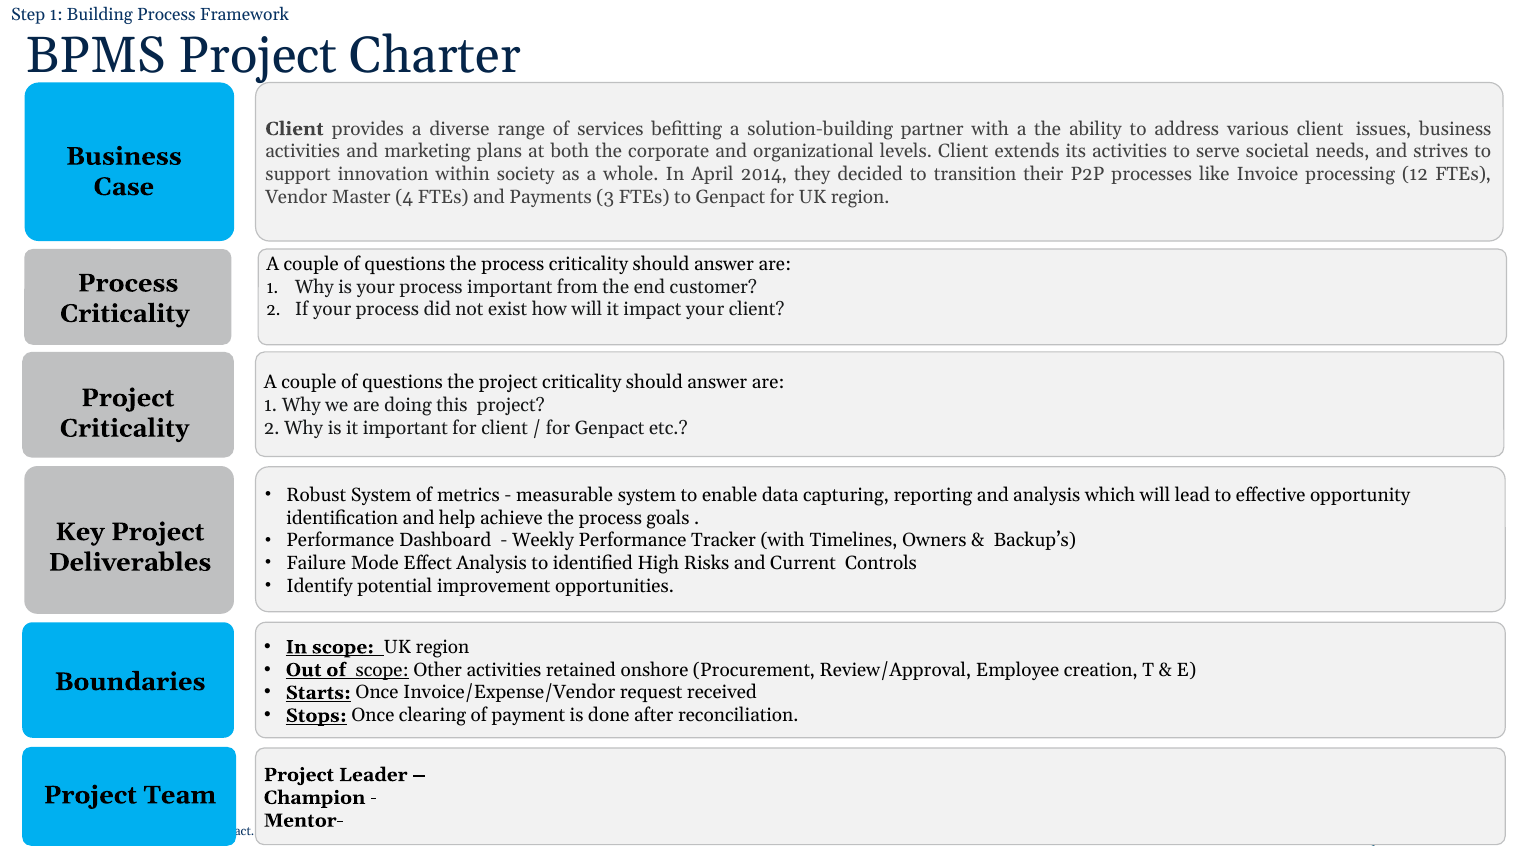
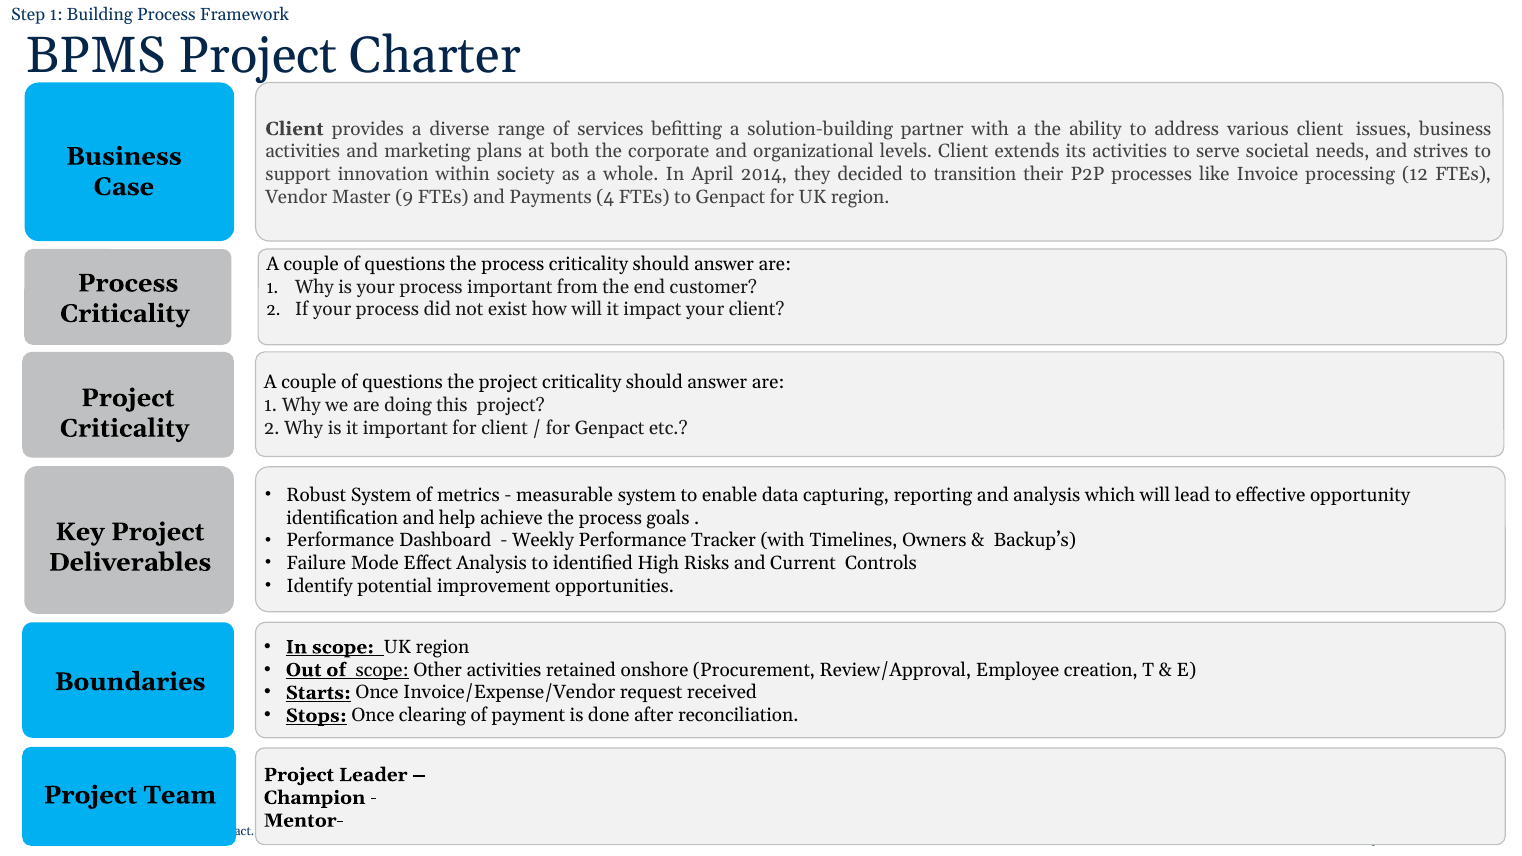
Master 4: 4 -> 9
Payments 3: 3 -> 4
